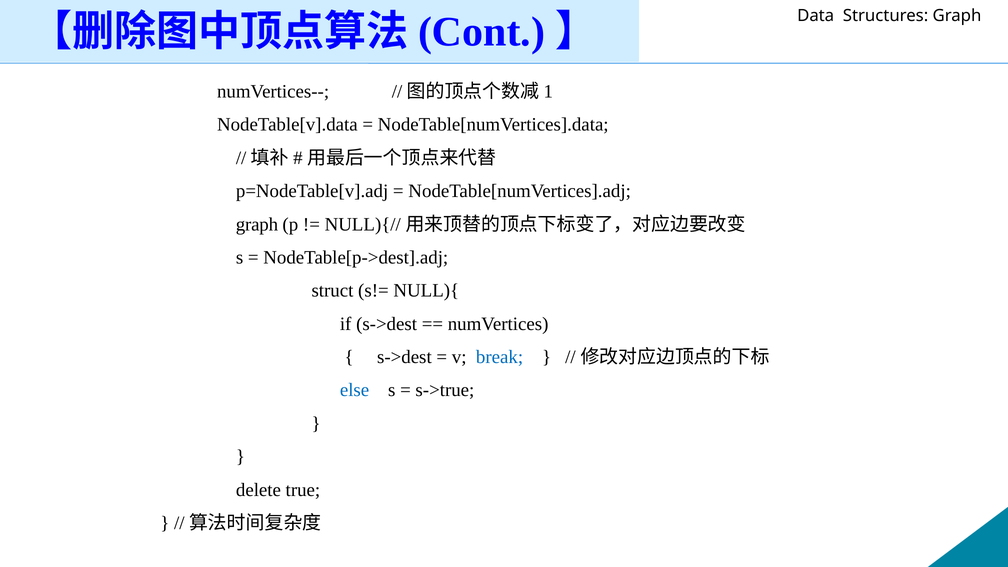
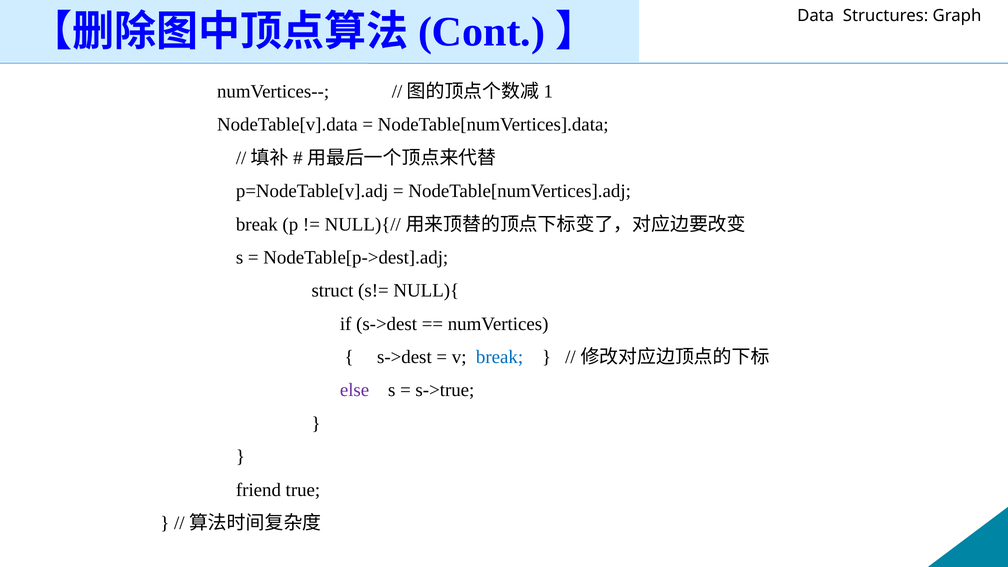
graph at (257, 224): graph -> break
else colour: blue -> purple
delete: delete -> friend
